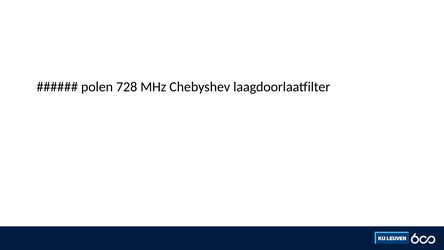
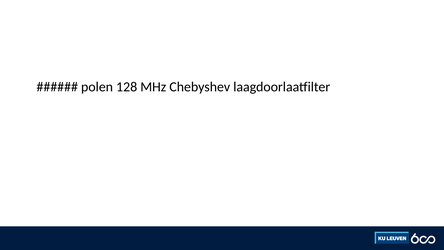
728: 728 -> 128
